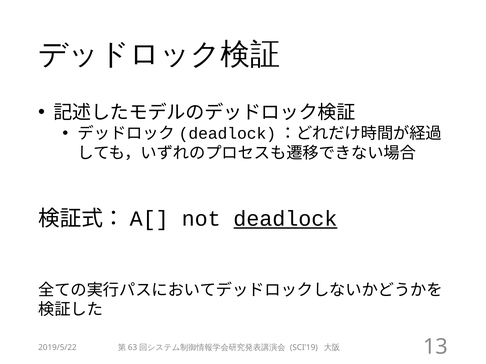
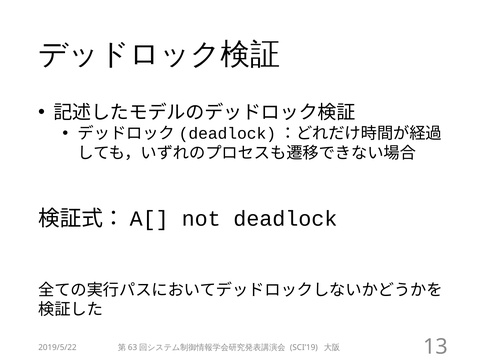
deadlock underline: present -> none
